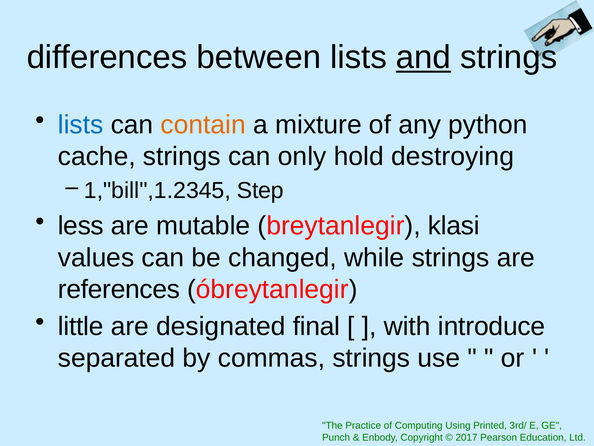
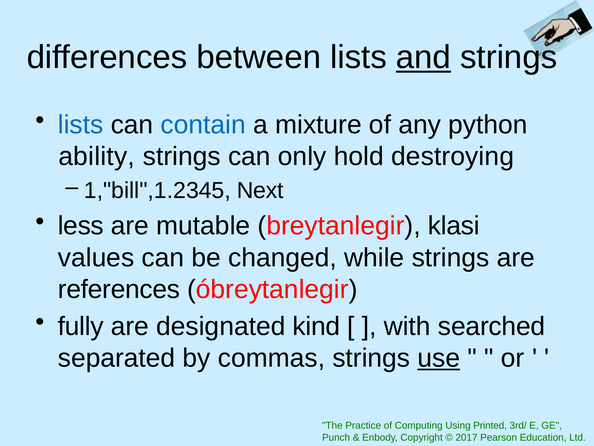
contain colour: orange -> blue
cache: cache -> ability
Step: Step -> Next
little: little -> fully
final: final -> kind
introduce: introduce -> searched
use underline: none -> present
